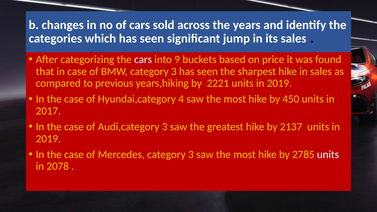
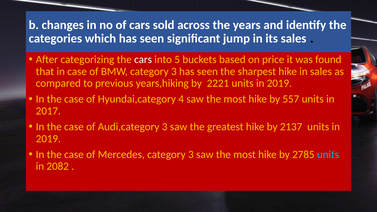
9: 9 -> 5
450: 450 -> 557
units at (328, 154) colour: white -> light blue
2078: 2078 -> 2082
